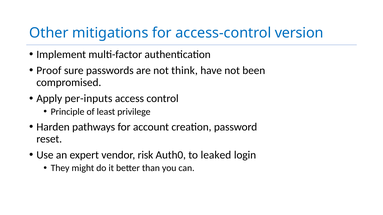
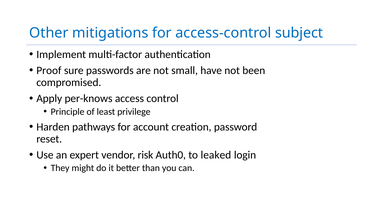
version: version -> subject
think: think -> small
per-inputs: per-inputs -> per-knows
